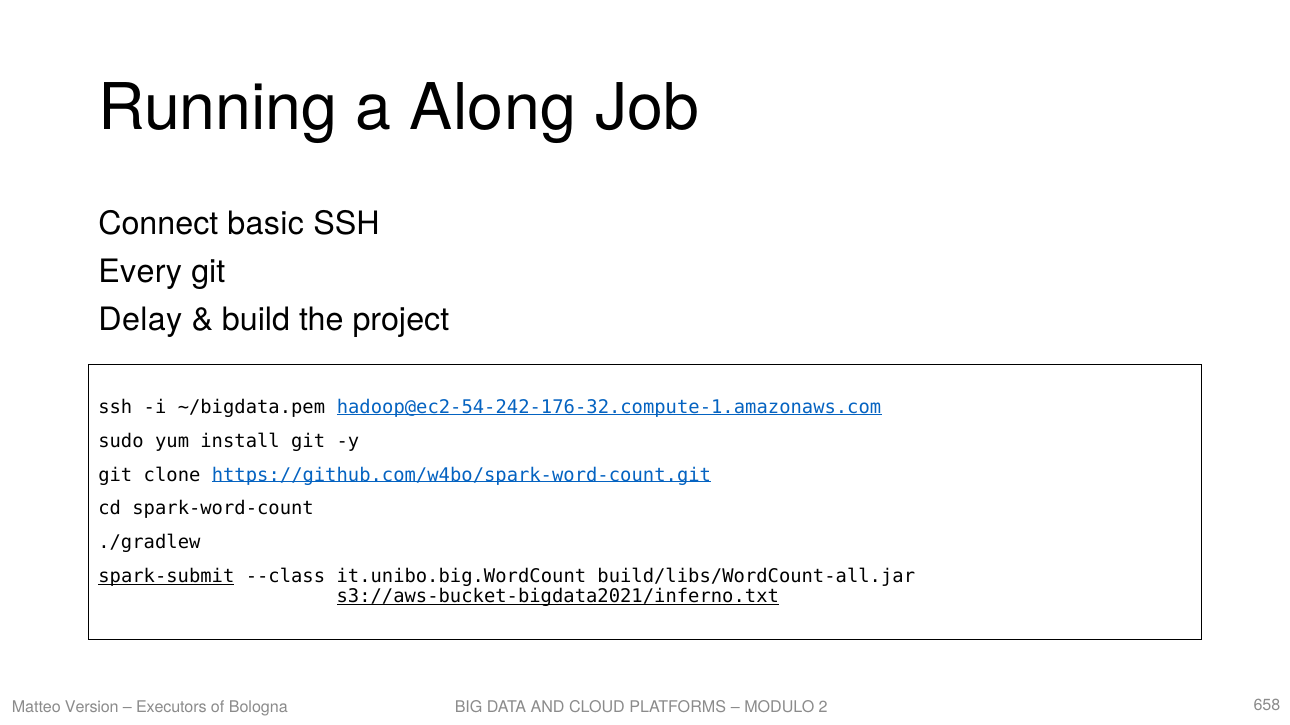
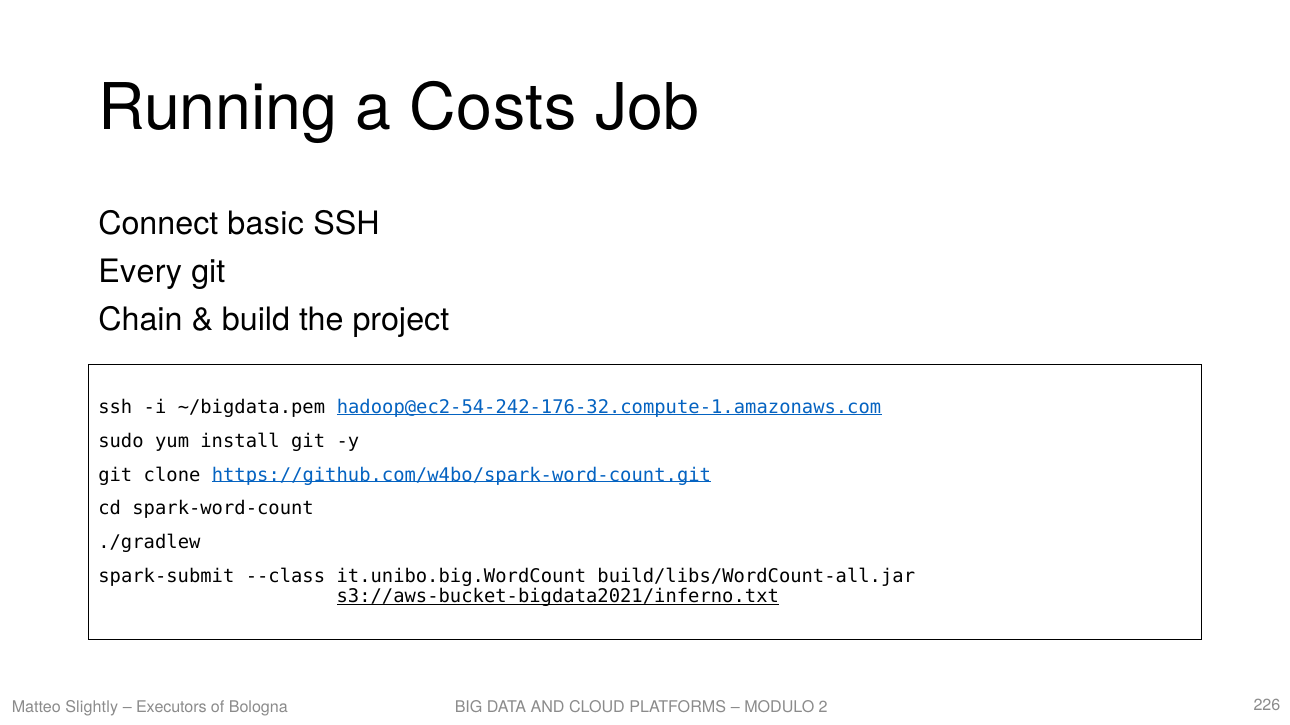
Along: Along -> Costs
Delay: Delay -> Chain
spark-submit underline: present -> none
Version: Version -> Slightly
658: 658 -> 226
